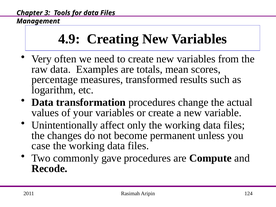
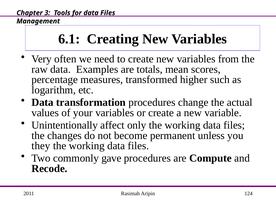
4.9: 4.9 -> 6.1
results: results -> higher
case: case -> they
